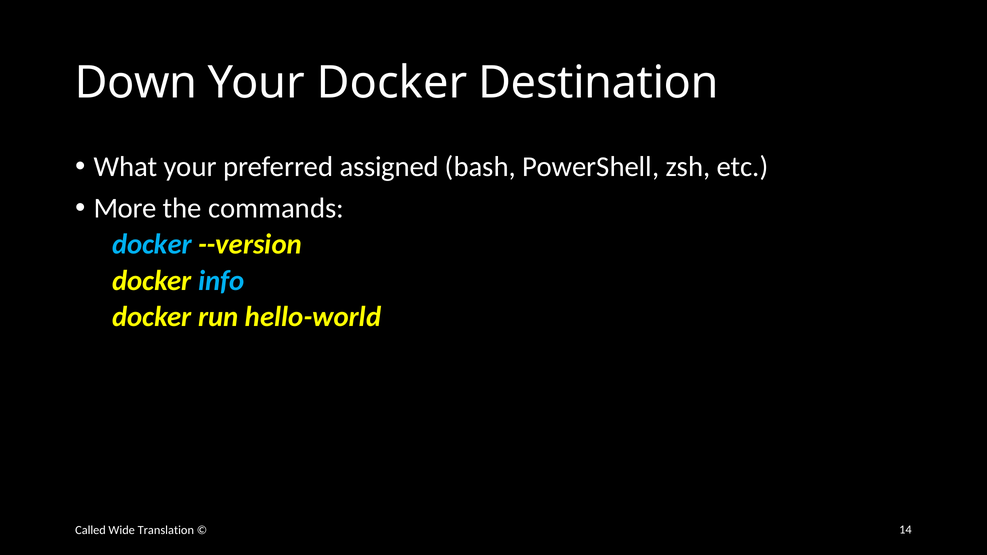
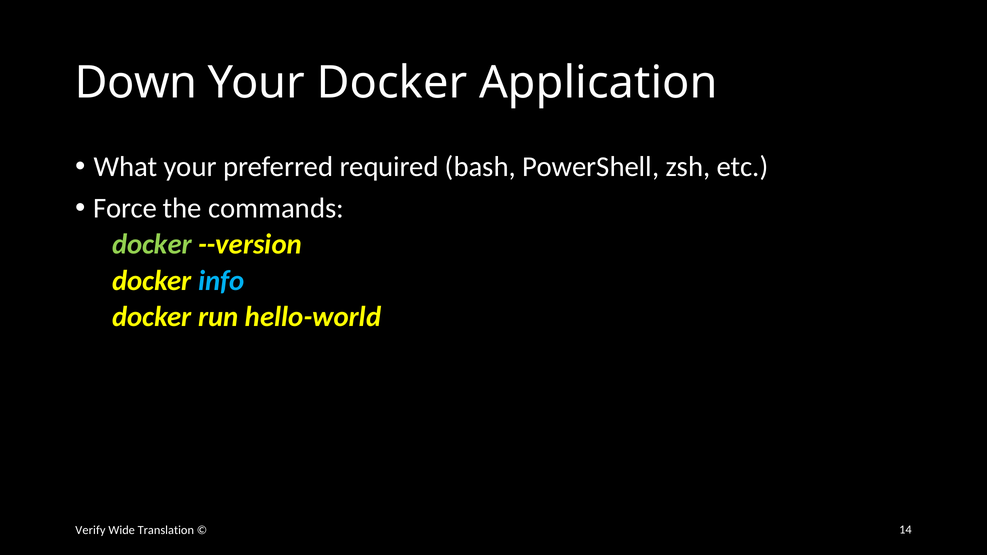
Destination: Destination -> Application
assigned: assigned -> required
More: More -> Force
docker at (152, 244) colour: light blue -> light green
Called: Called -> Verify
